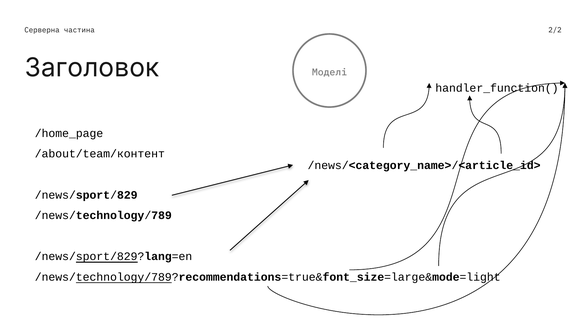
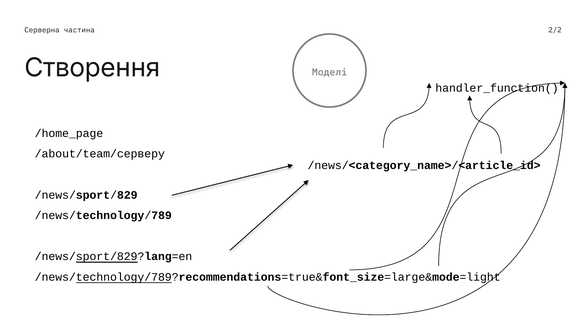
Заголовок: Заголовок -> Створення
/about/team/контент: /about/team/контент -> /about/team/серверу
